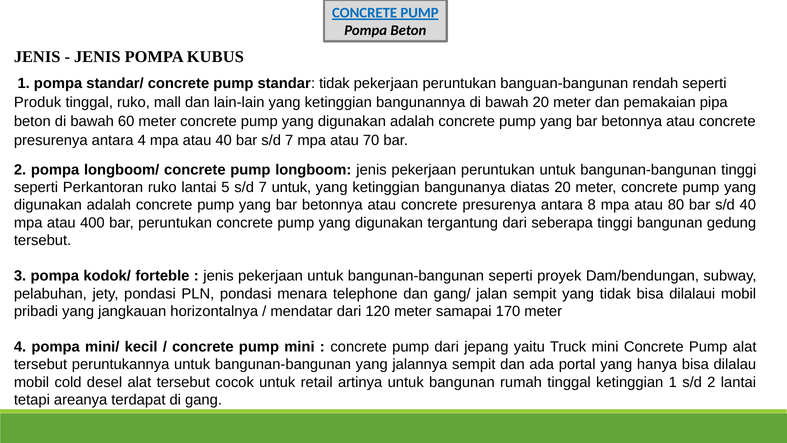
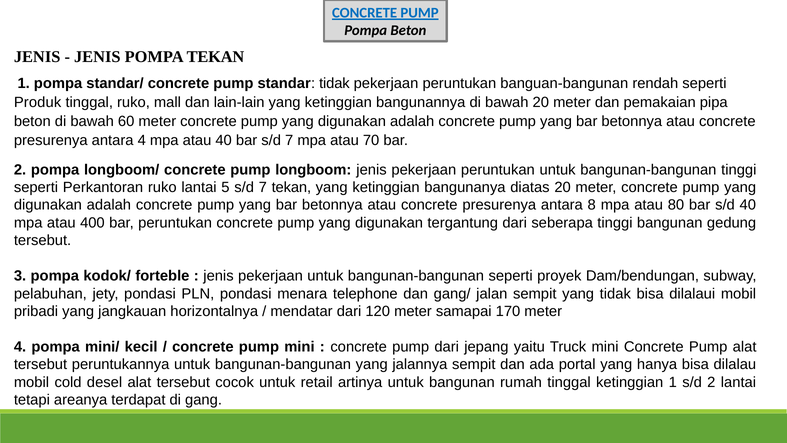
POMPA KUBUS: KUBUS -> TEKAN
7 untuk: untuk -> tekan
